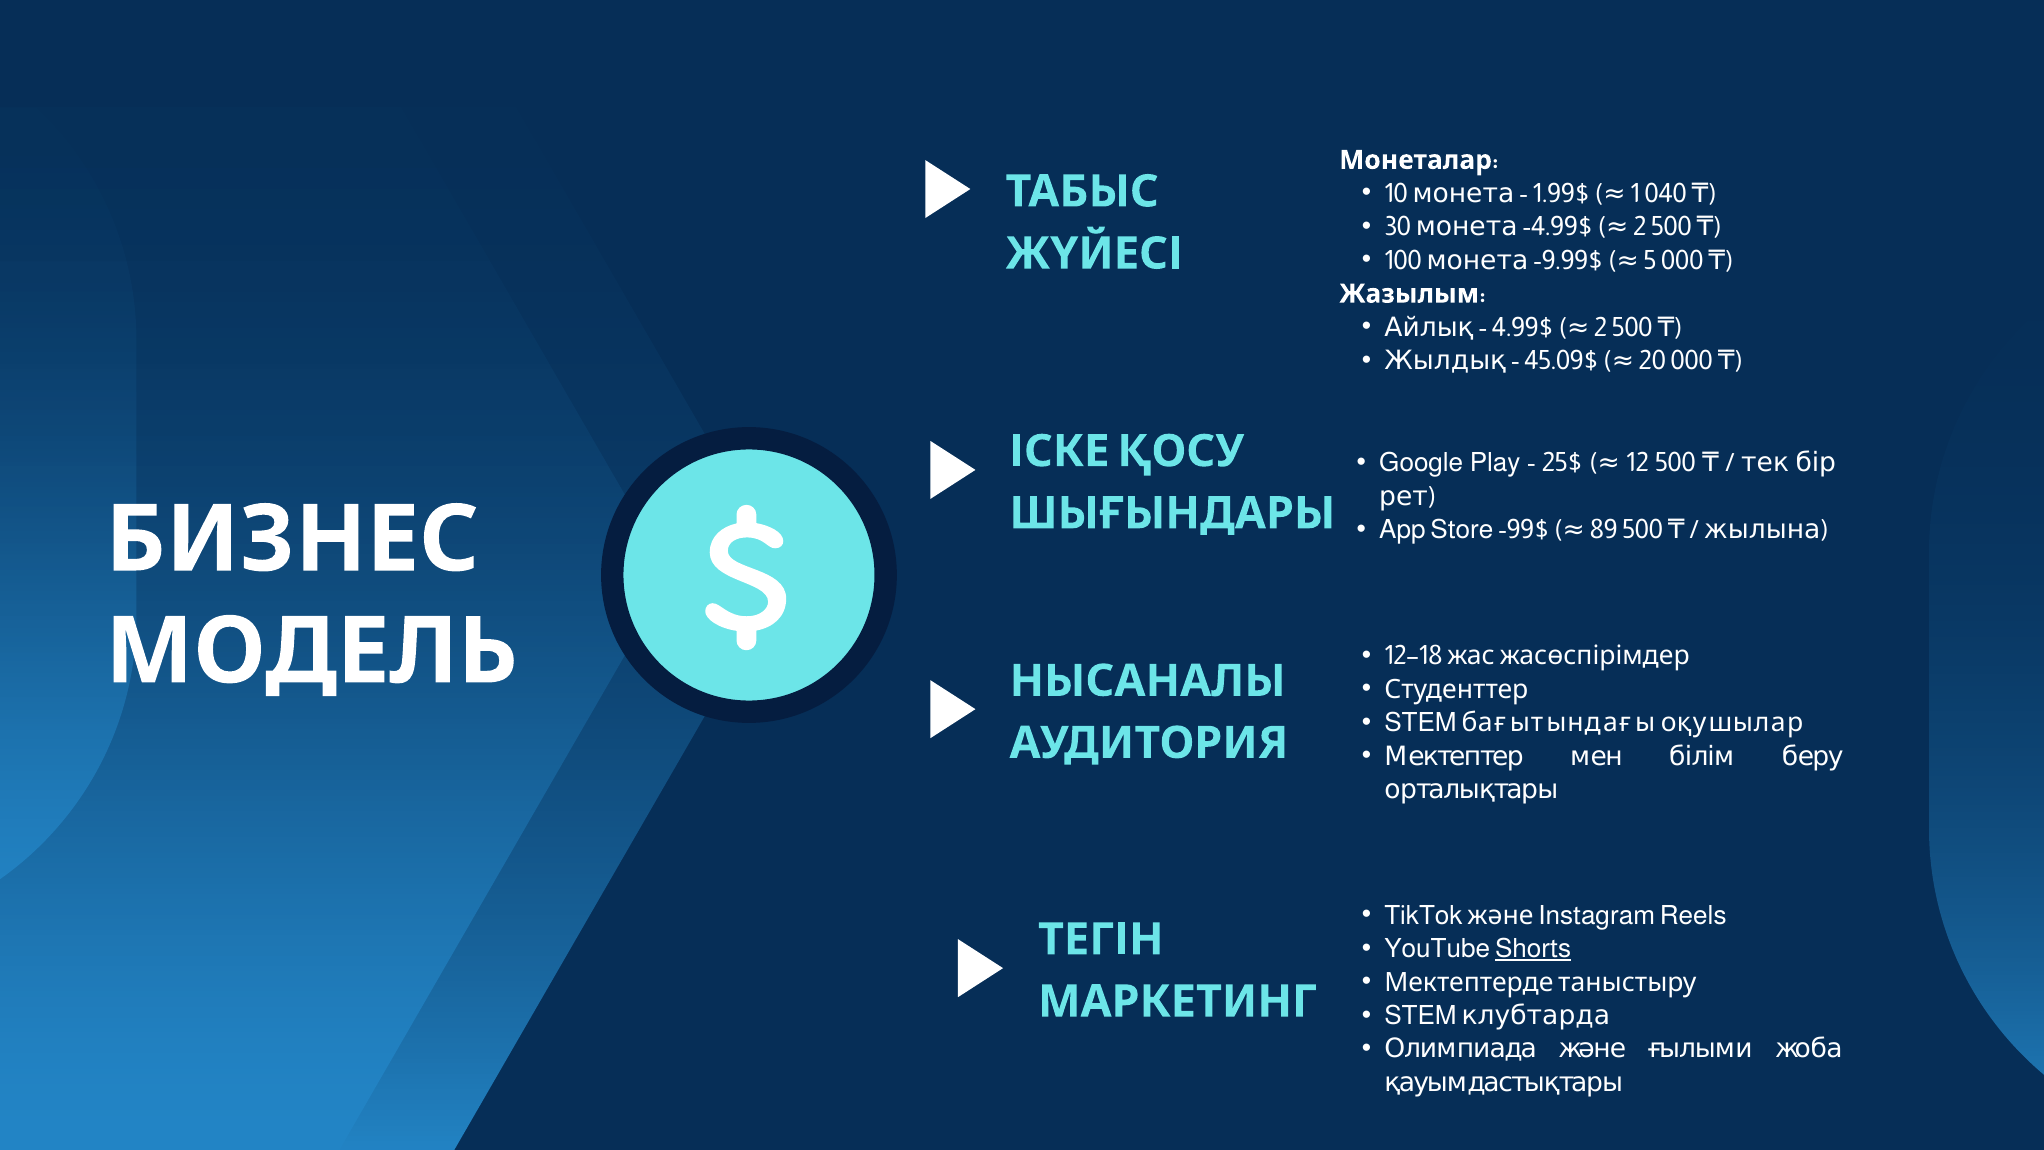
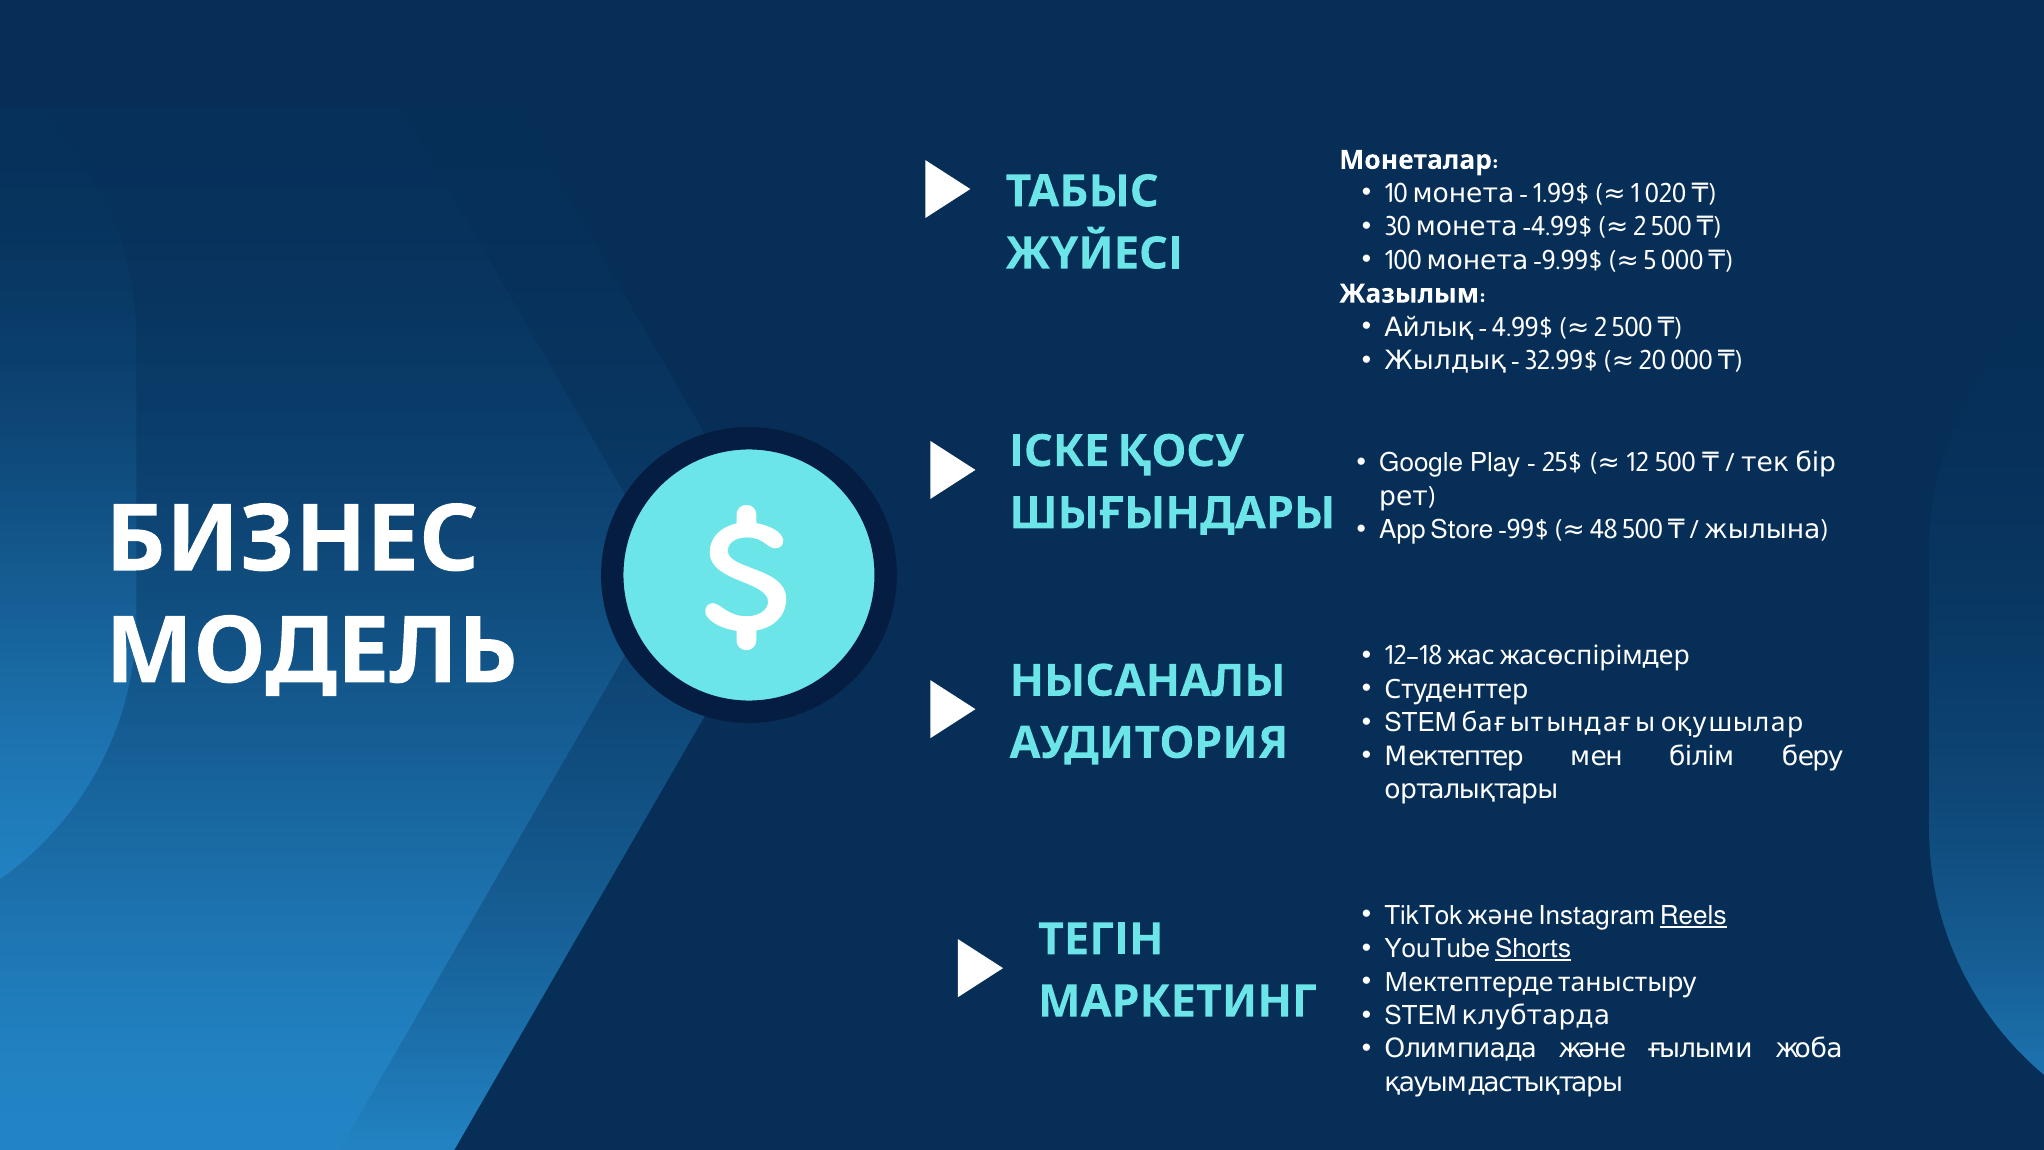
040: 040 -> 020
45.09$: 45.09$ -> 32.99$
89: 89 -> 48
Reels underline: none -> present
